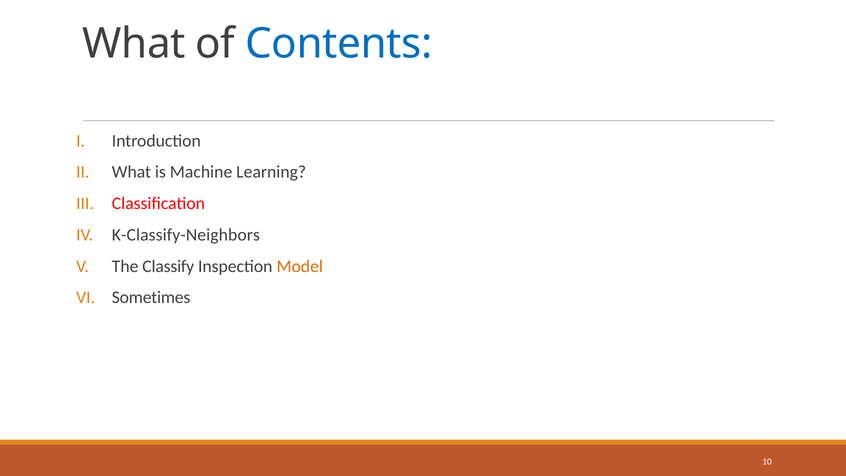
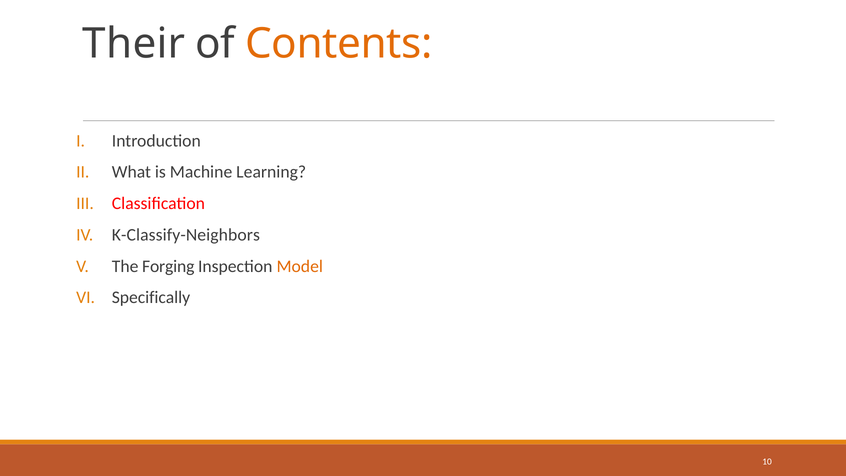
What at (134, 44): What -> Their
Contents colour: blue -> orange
Classify: Classify -> Forging
Sometimes: Sometimes -> Specifically
